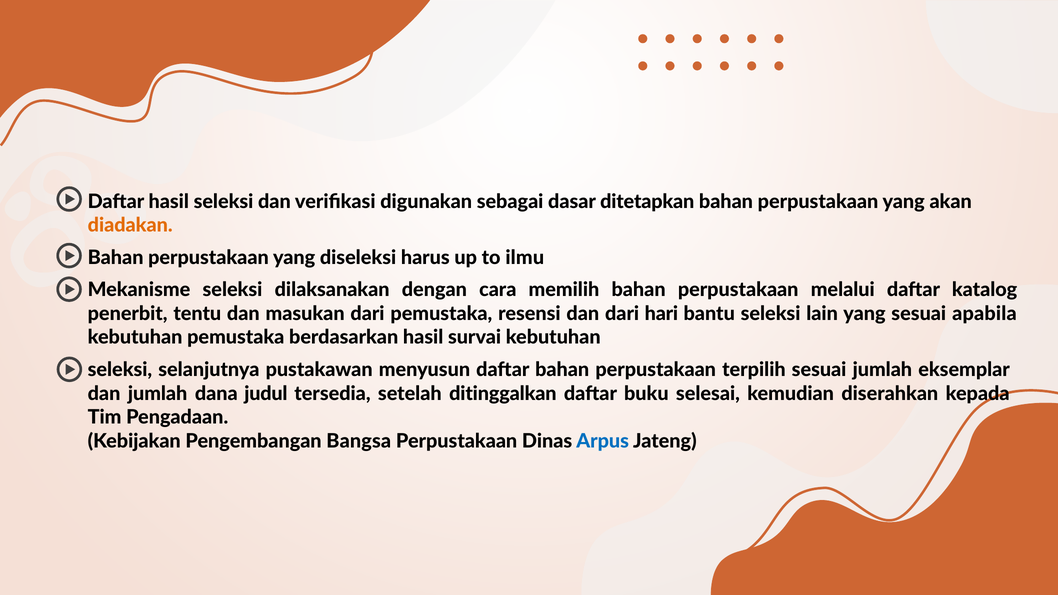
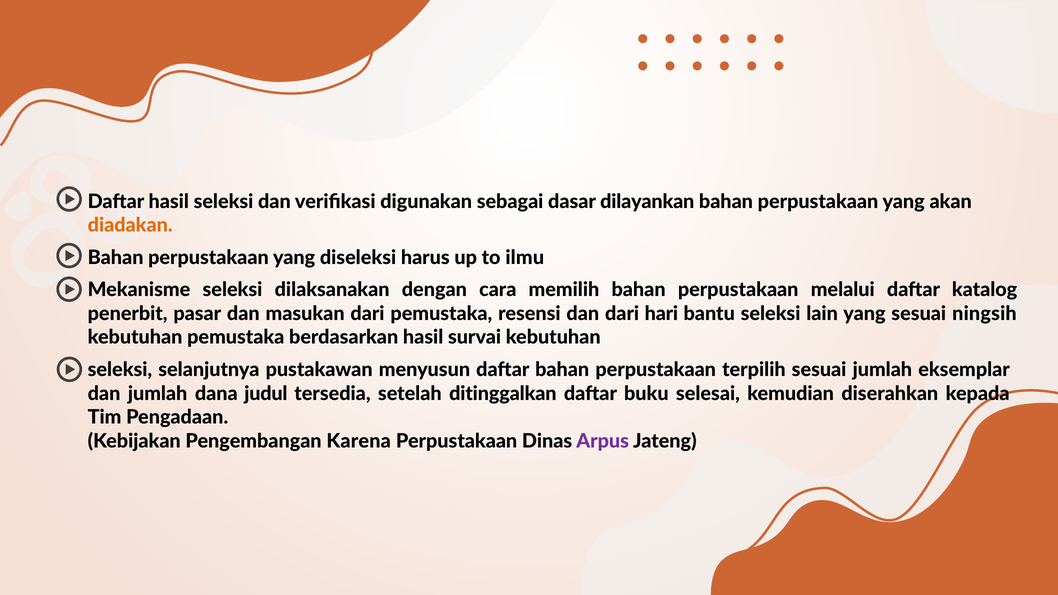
ditetapkan: ditetapkan -> dilayankan
tentu: tentu -> pasar
apabila: apabila -> ningsih
Bangsa: Bangsa -> Karena
Arpus colour: blue -> purple
